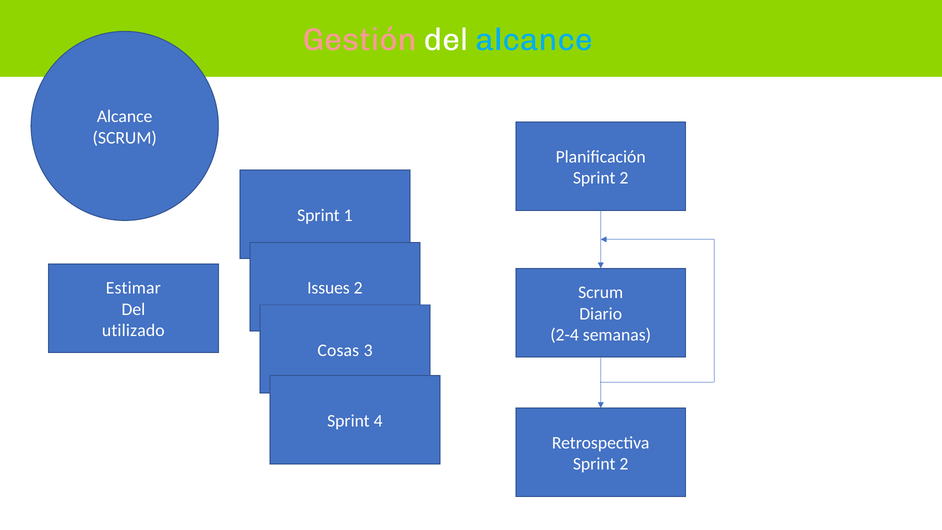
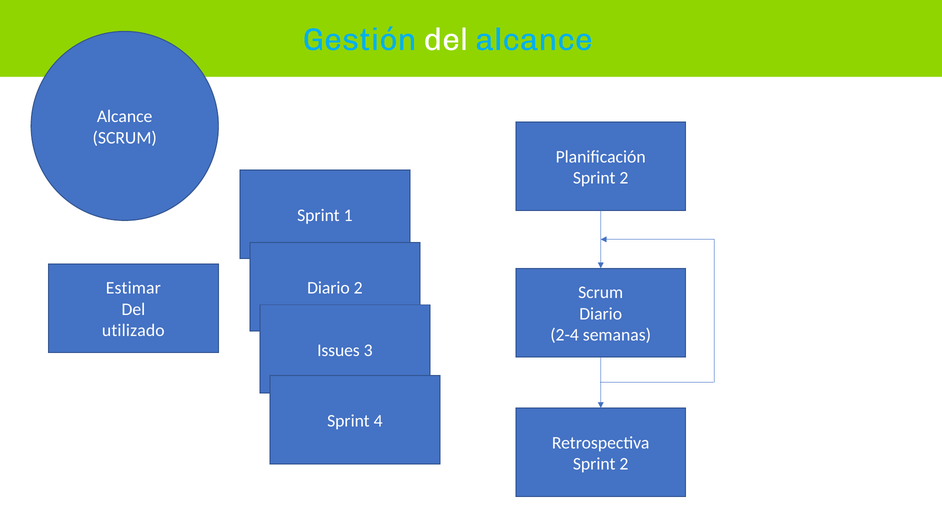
Gestión colour: pink -> light blue
Issues at (328, 288): Issues -> Diario
Cosas: Cosas -> Issues
